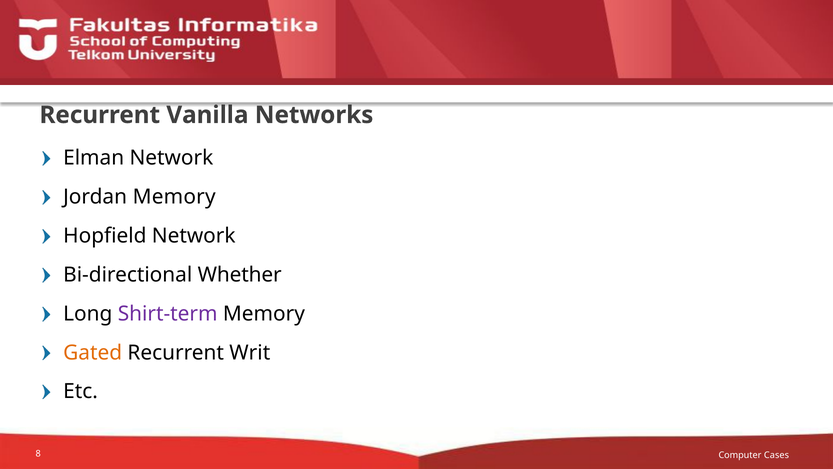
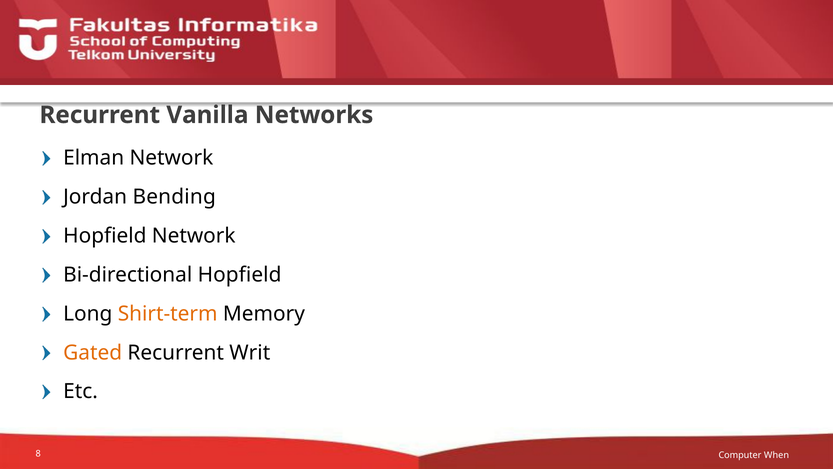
Jordan Memory: Memory -> Bending
Bi-directional Whether: Whether -> Hopfield
Shirt-term colour: purple -> orange
Cases: Cases -> When
